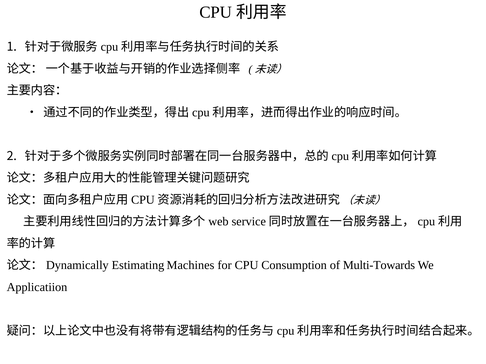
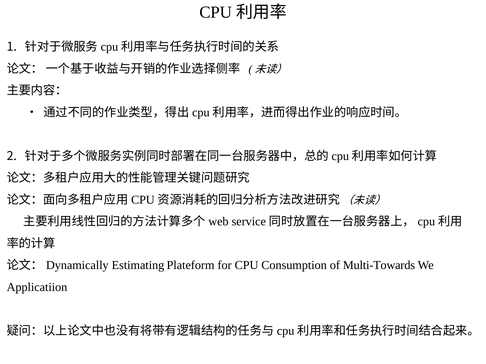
Machines: Machines -> Plateform
